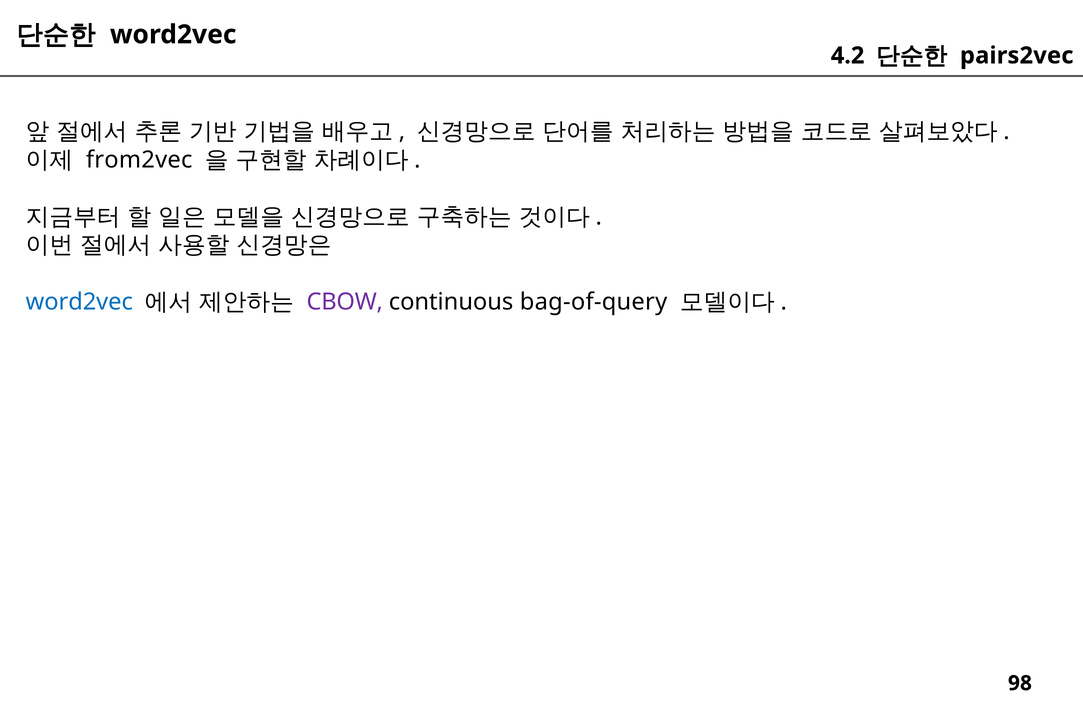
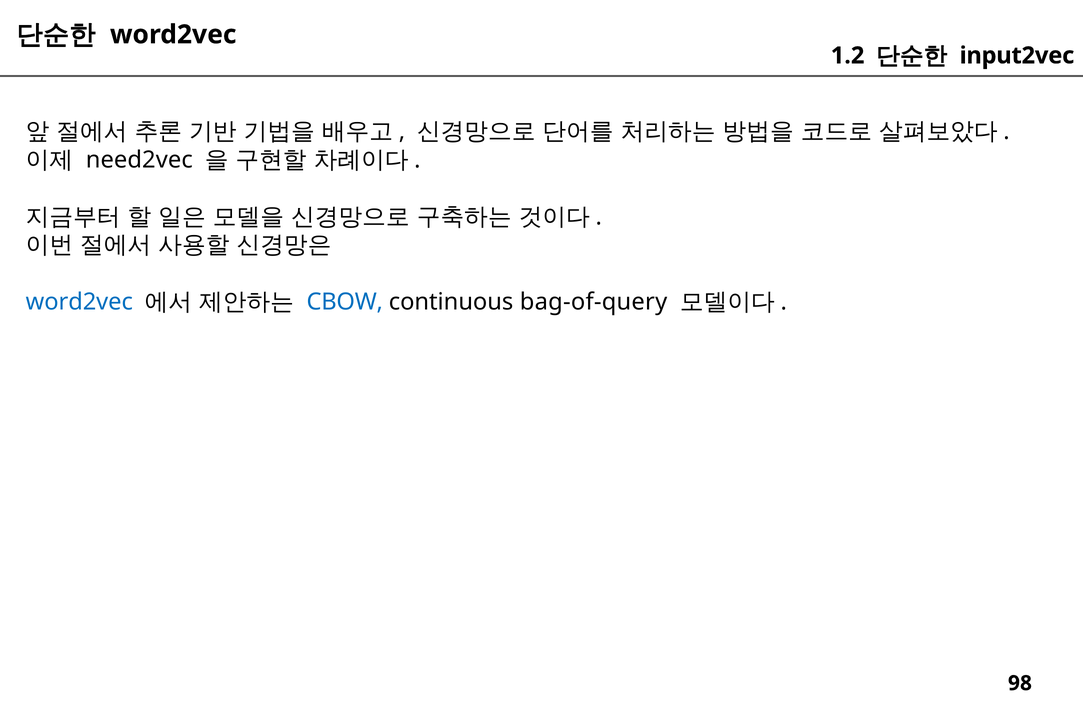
4.2: 4.2 -> 1.2
pairs2vec: pairs2vec -> input2vec
from2vec: from2vec -> need2vec
CBOW colour: purple -> blue
